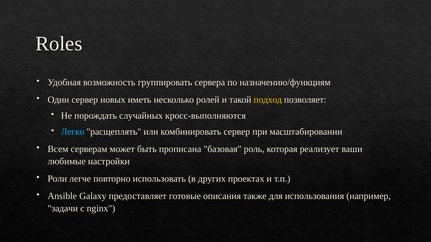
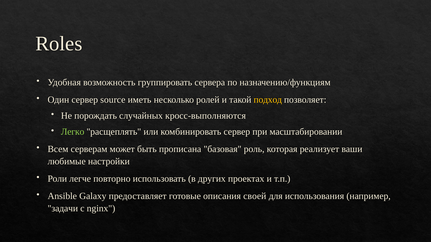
новых: новых -> source
Легко colour: light blue -> light green
также: также -> своей
